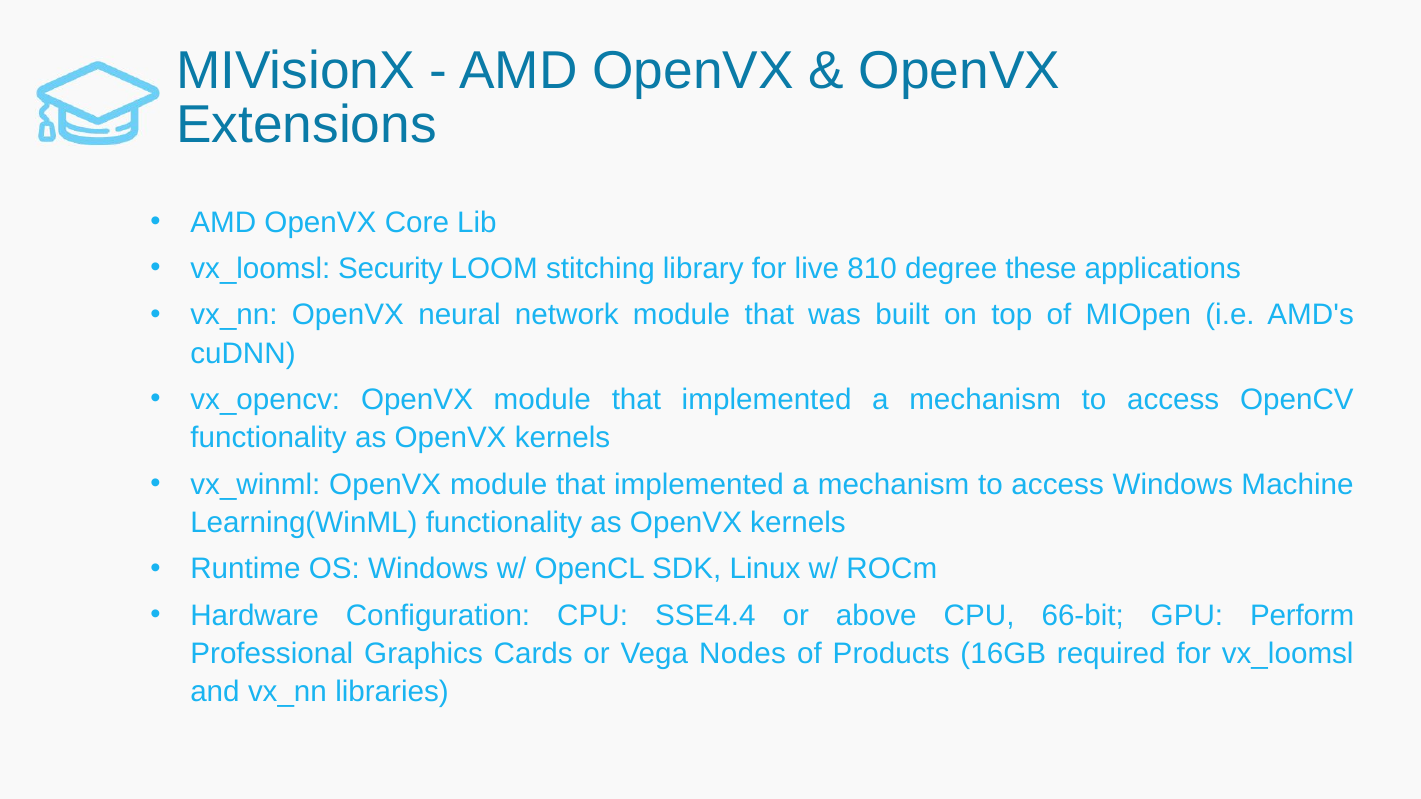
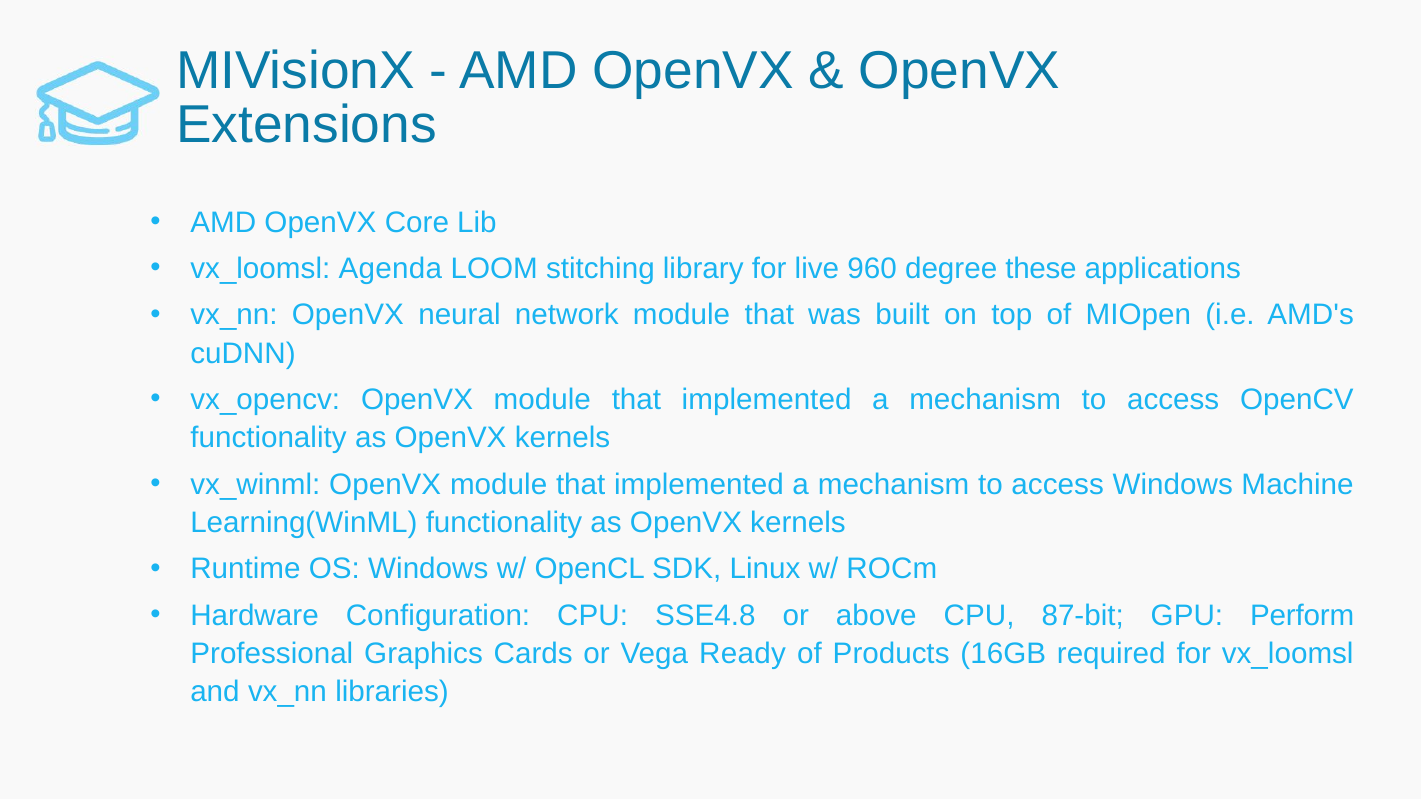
Security: Security -> Agenda
810: 810 -> 960
SSE4.4: SSE4.4 -> SSE4.8
66-bit: 66-bit -> 87-bit
Nodes: Nodes -> Ready
